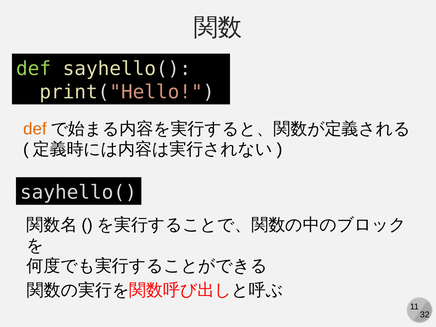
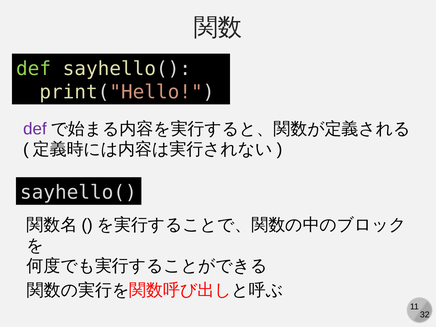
def at (35, 129) colour: orange -> purple
